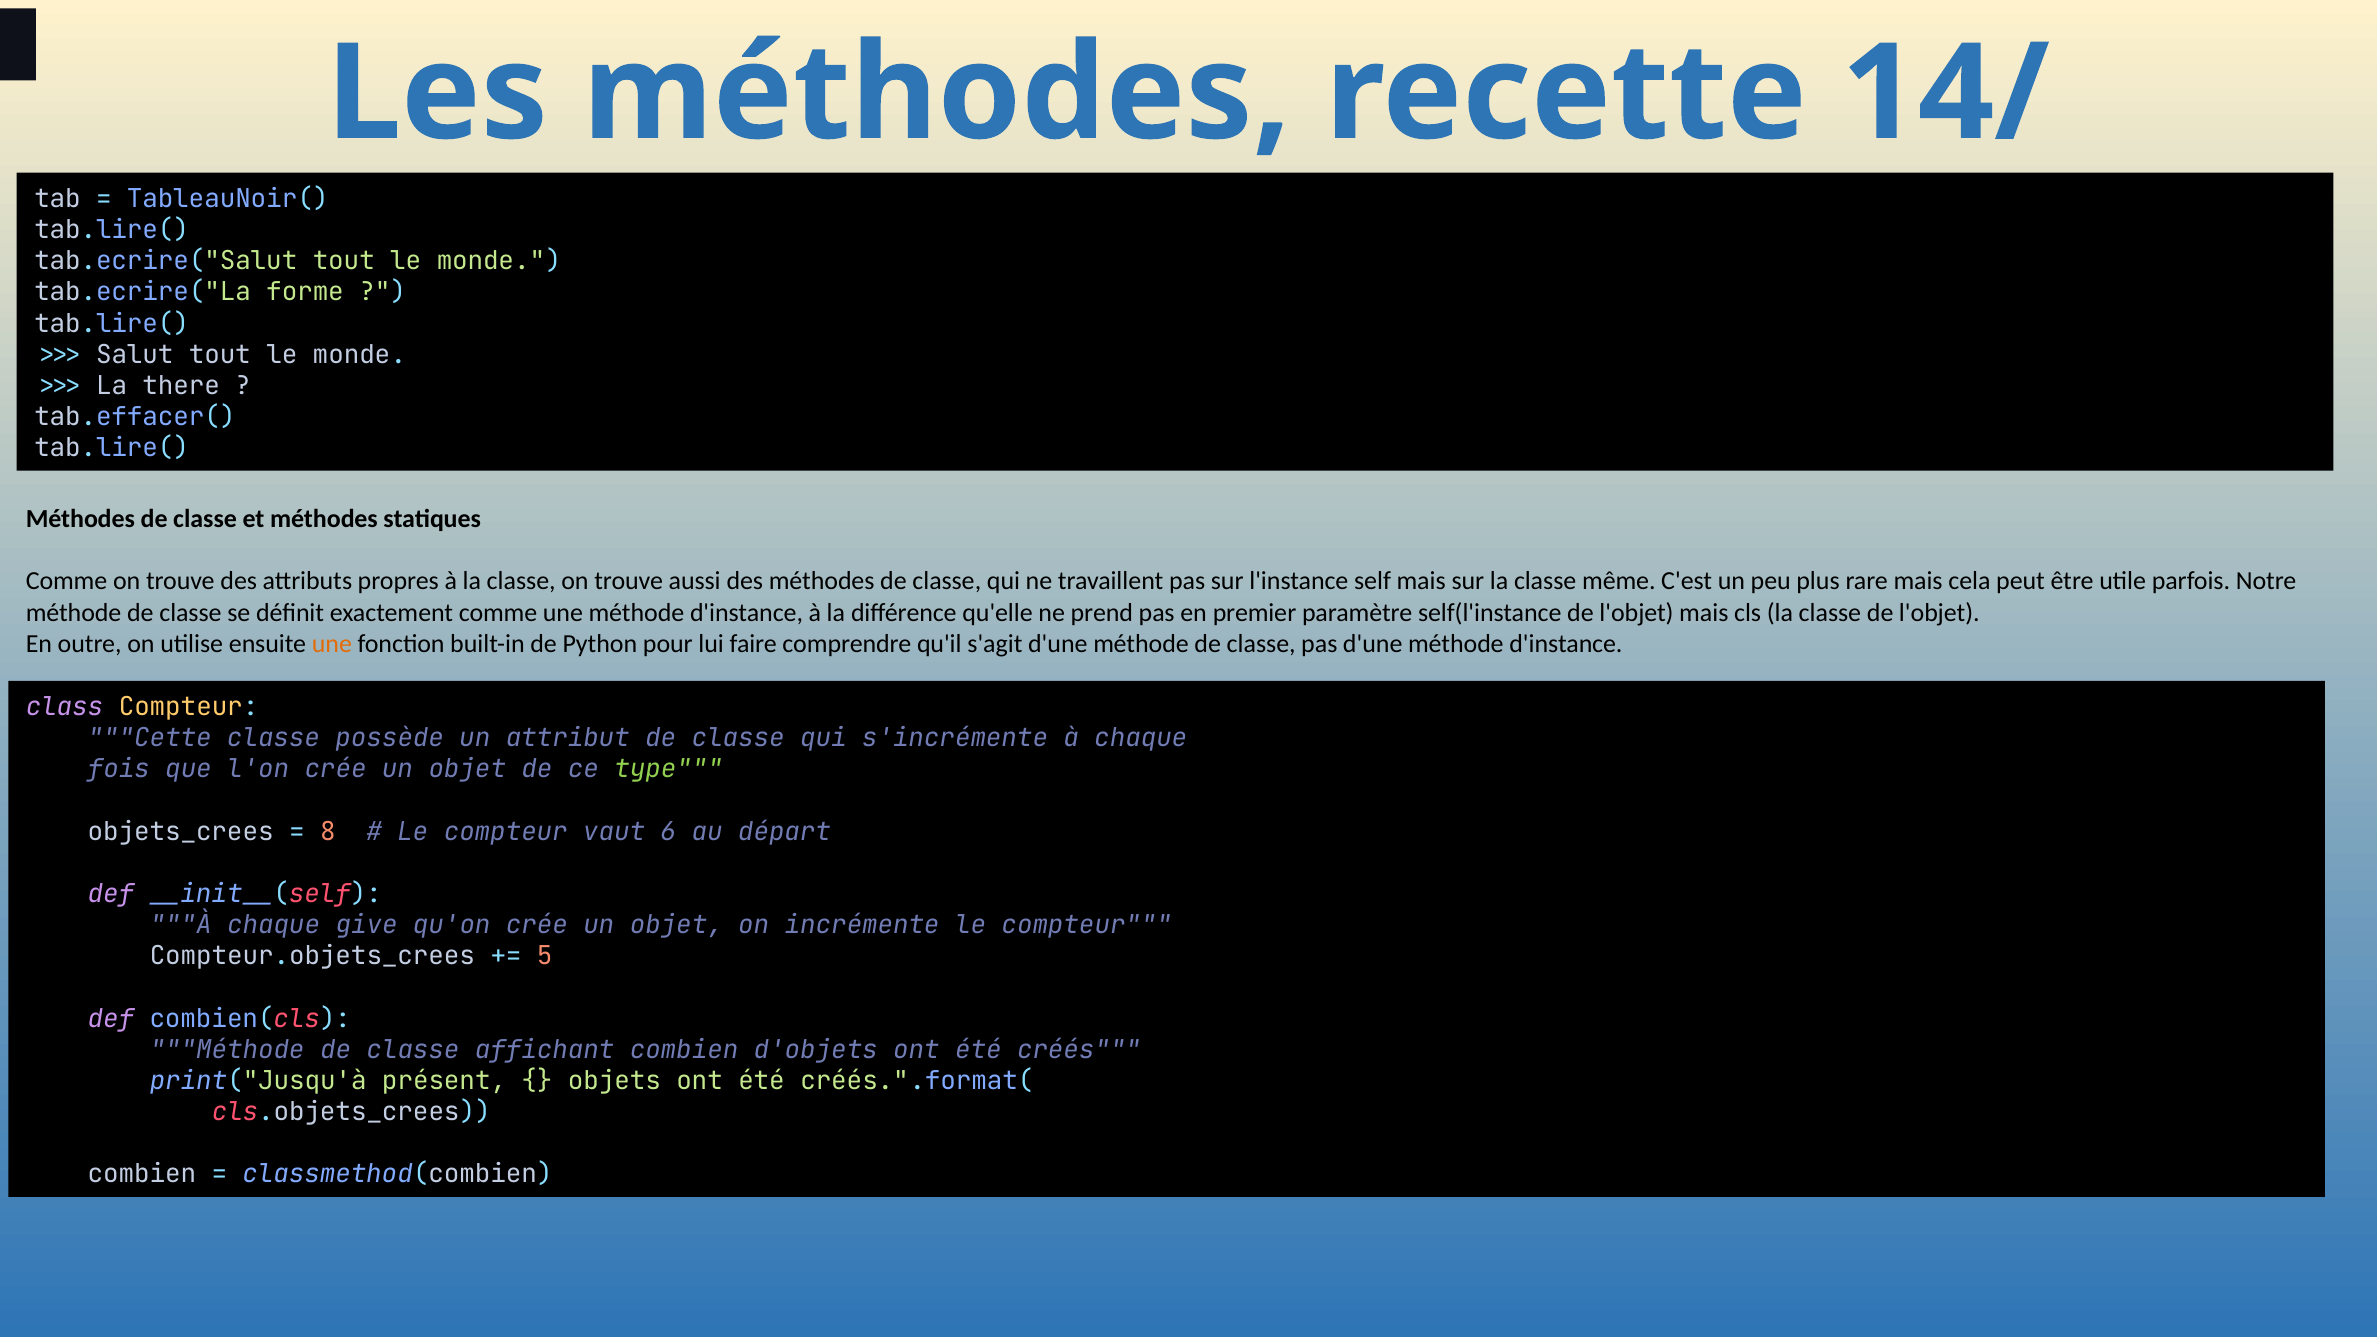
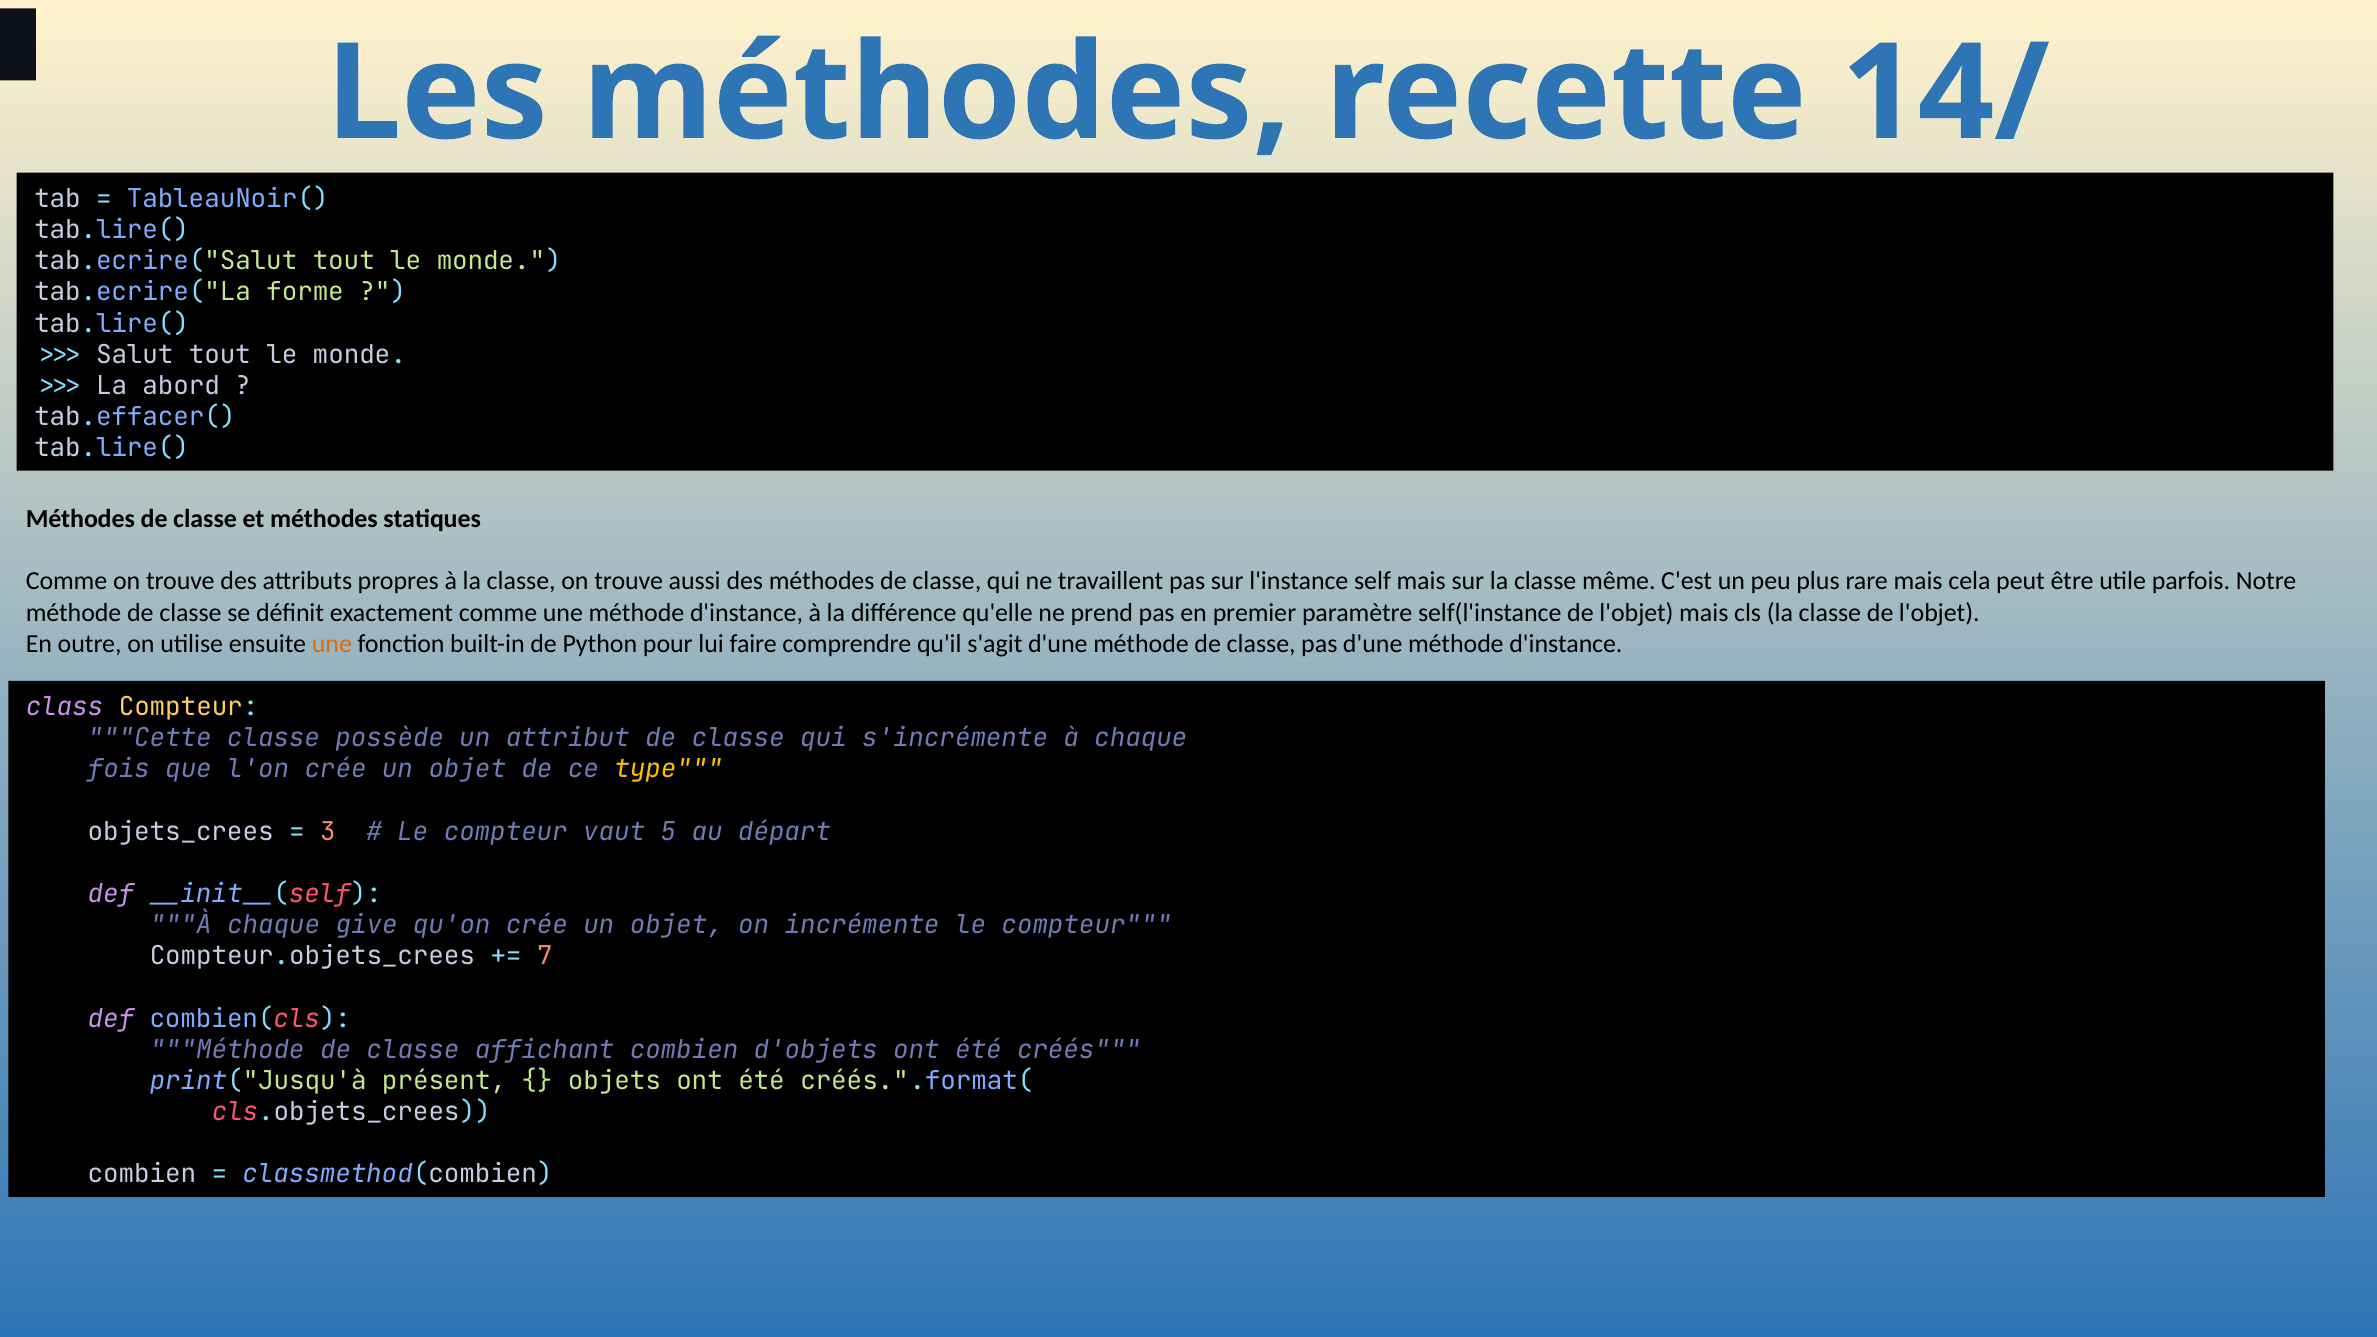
there: there -> abord
type colour: light green -> yellow
8: 8 -> 3
6: 6 -> 5
5: 5 -> 7
